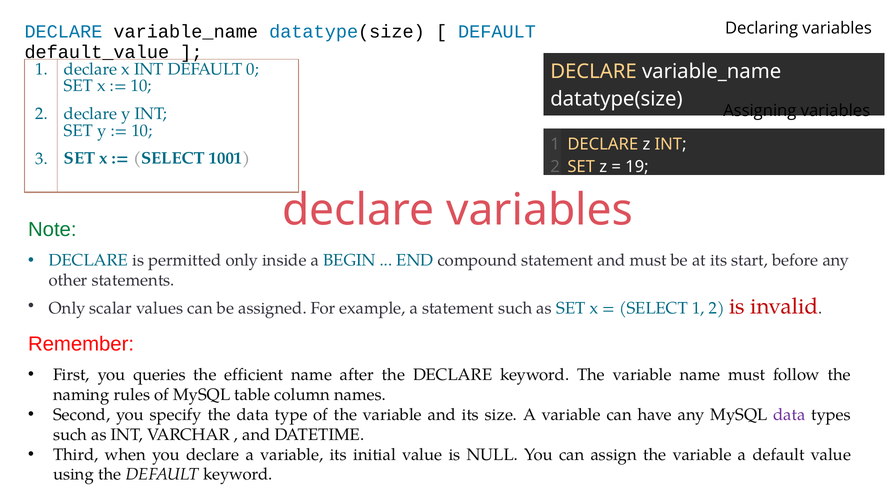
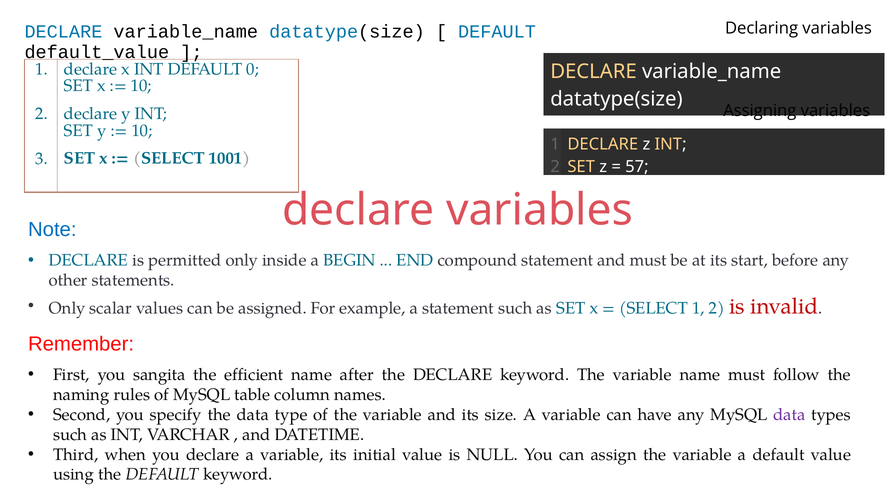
19: 19 -> 57
Note colour: green -> blue
queries: queries -> sangita
